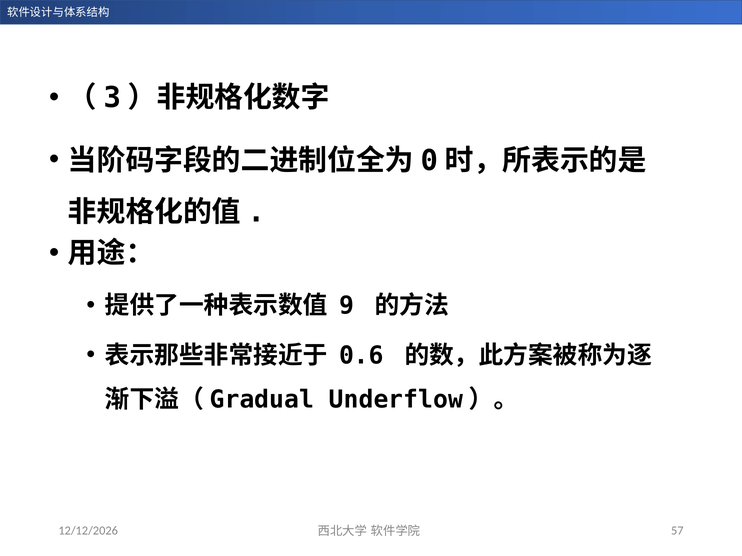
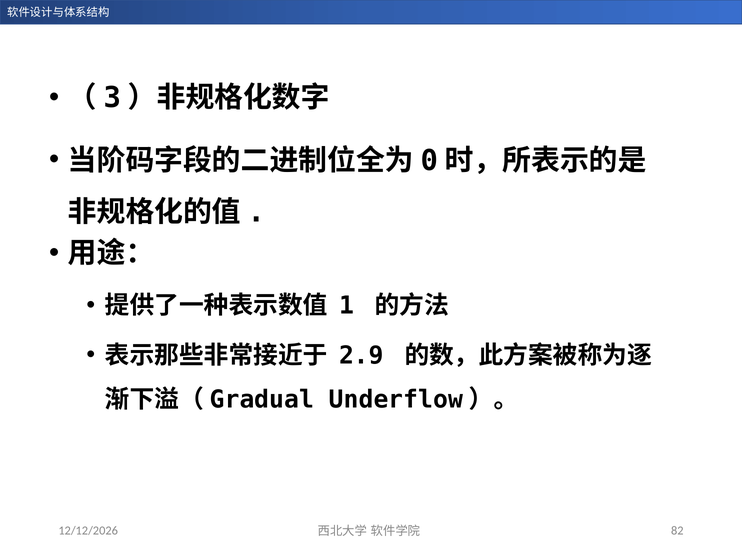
9: 9 -> 1
0.6: 0.6 -> 2.9
57: 57 -> 82
